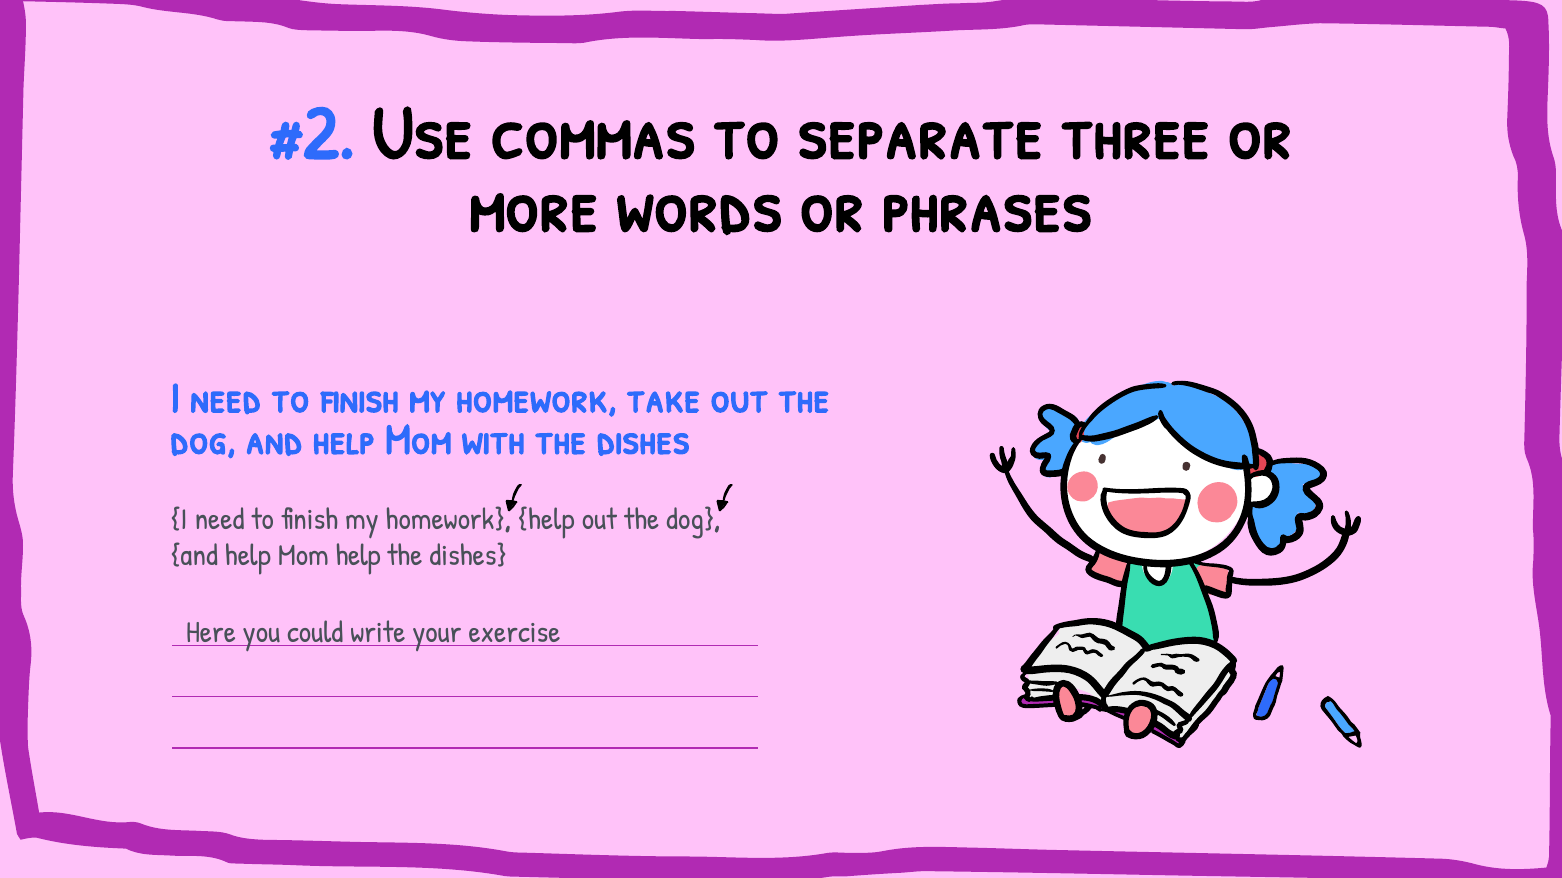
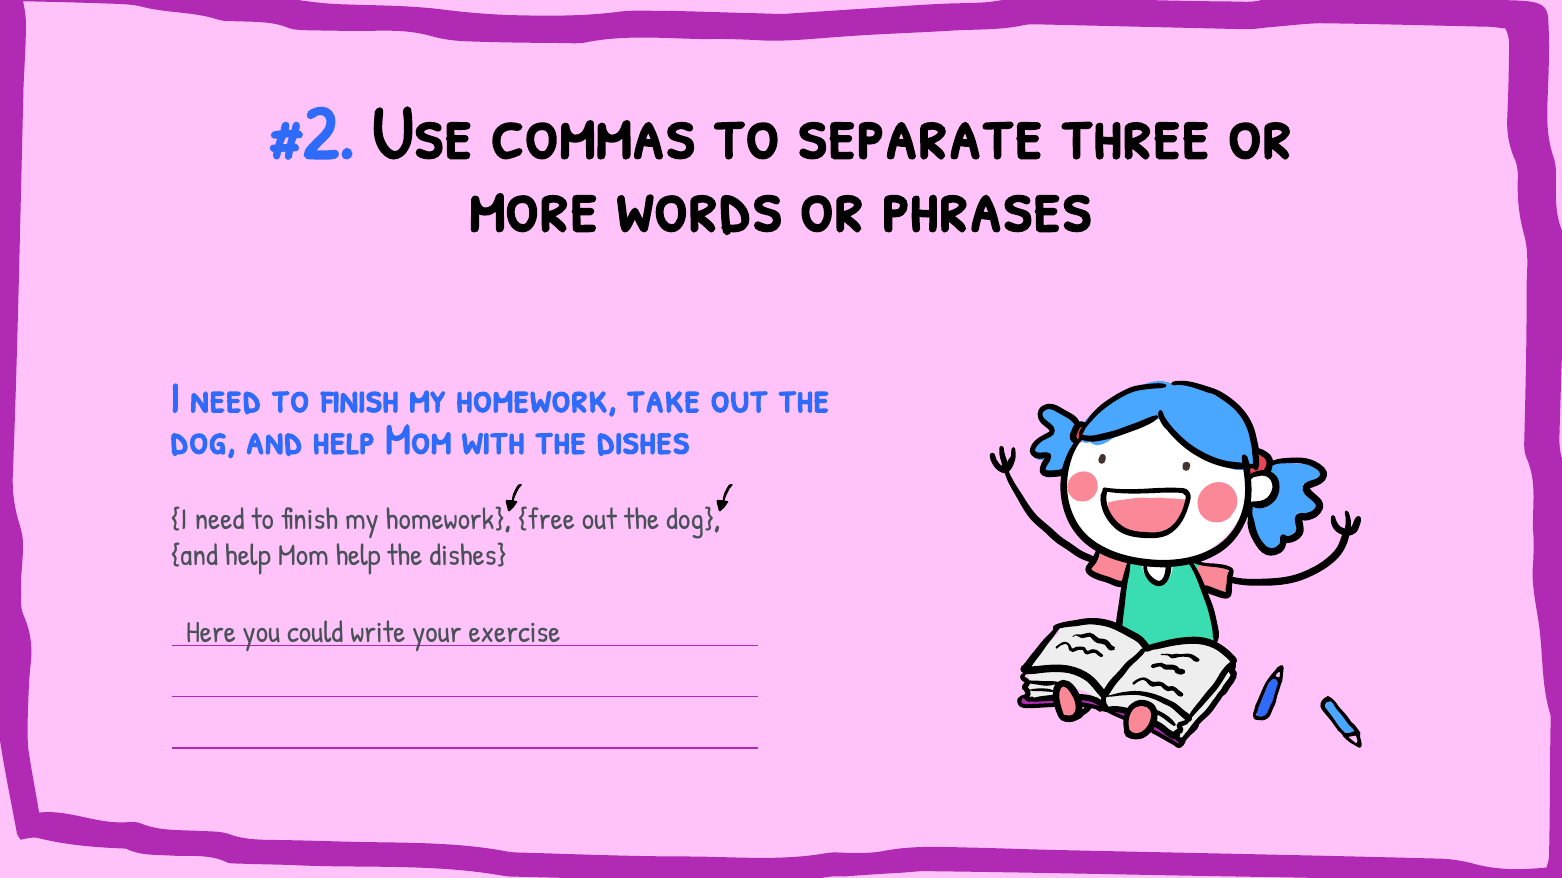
homework help: help -> free
